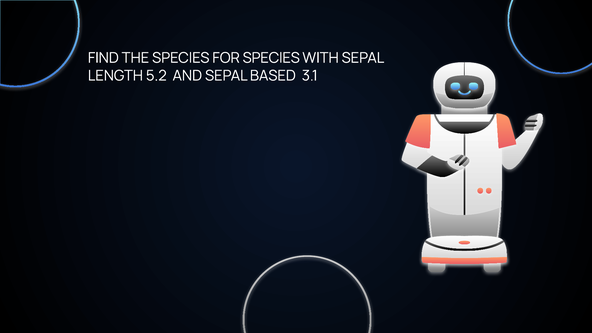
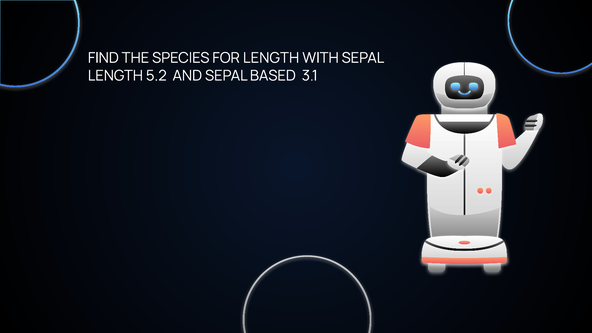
FOR SPECIES: SPECIES -> LENGTH
